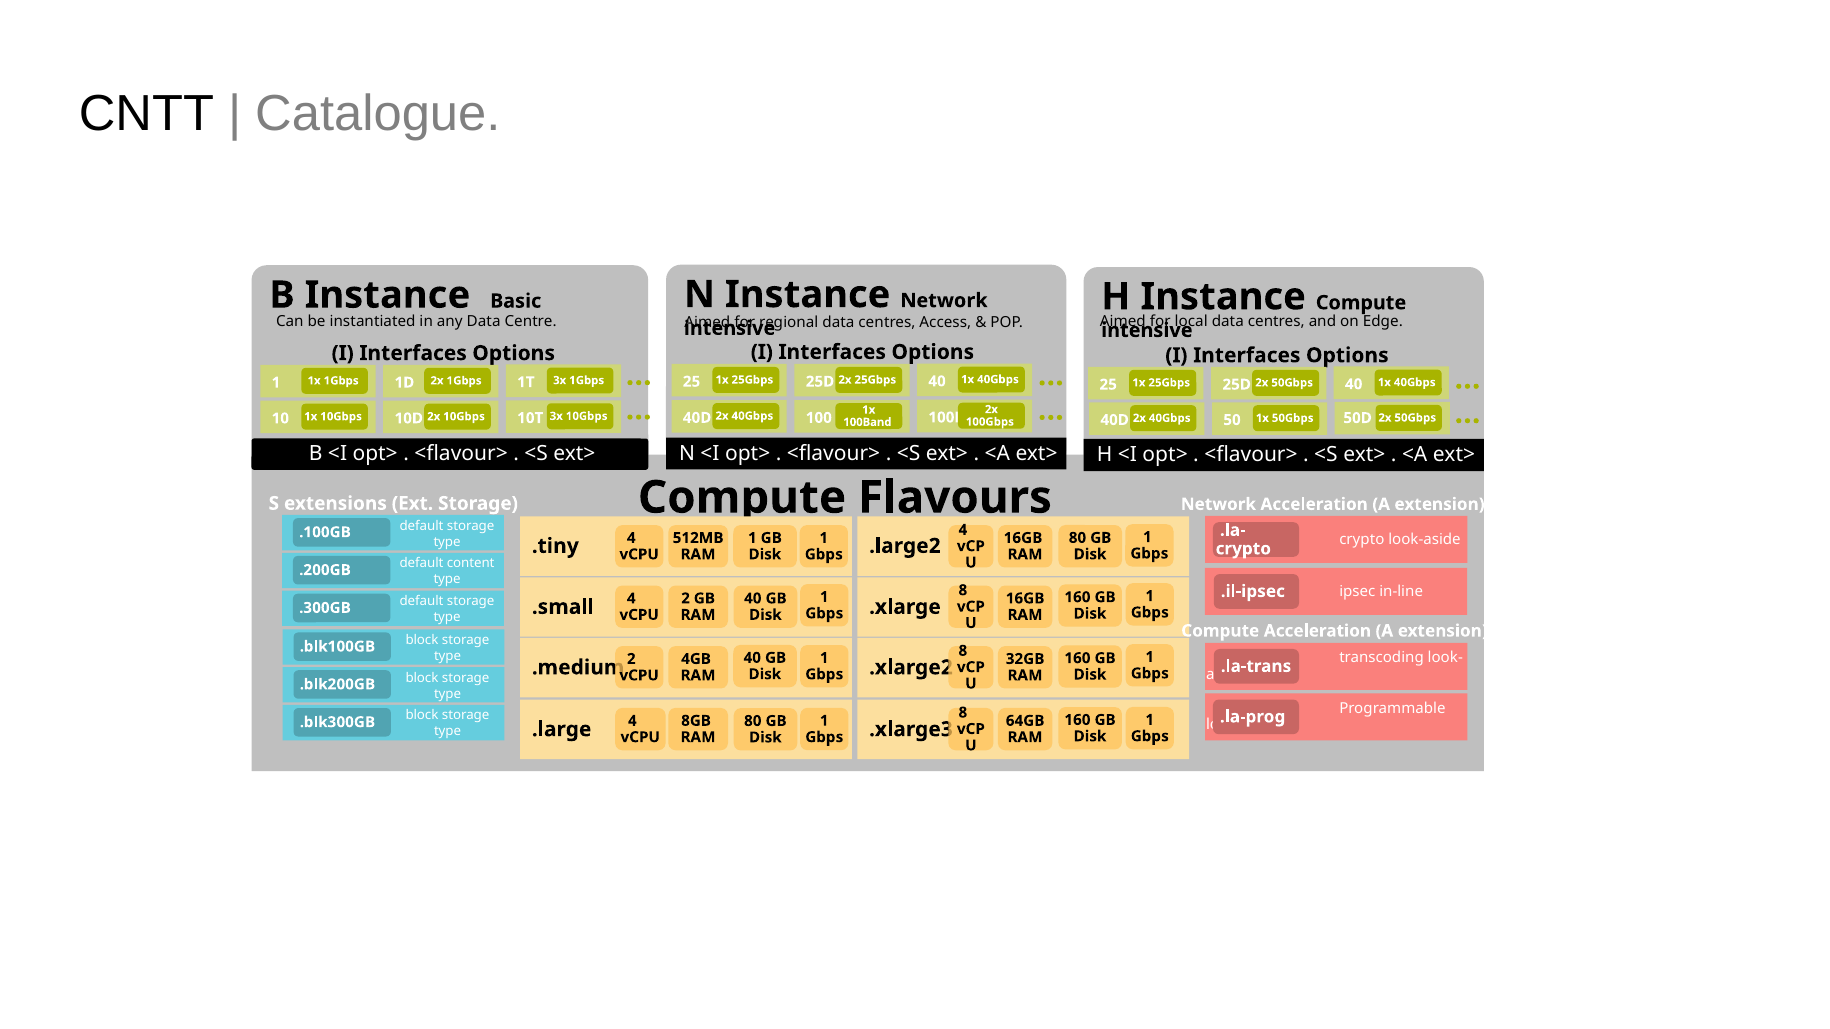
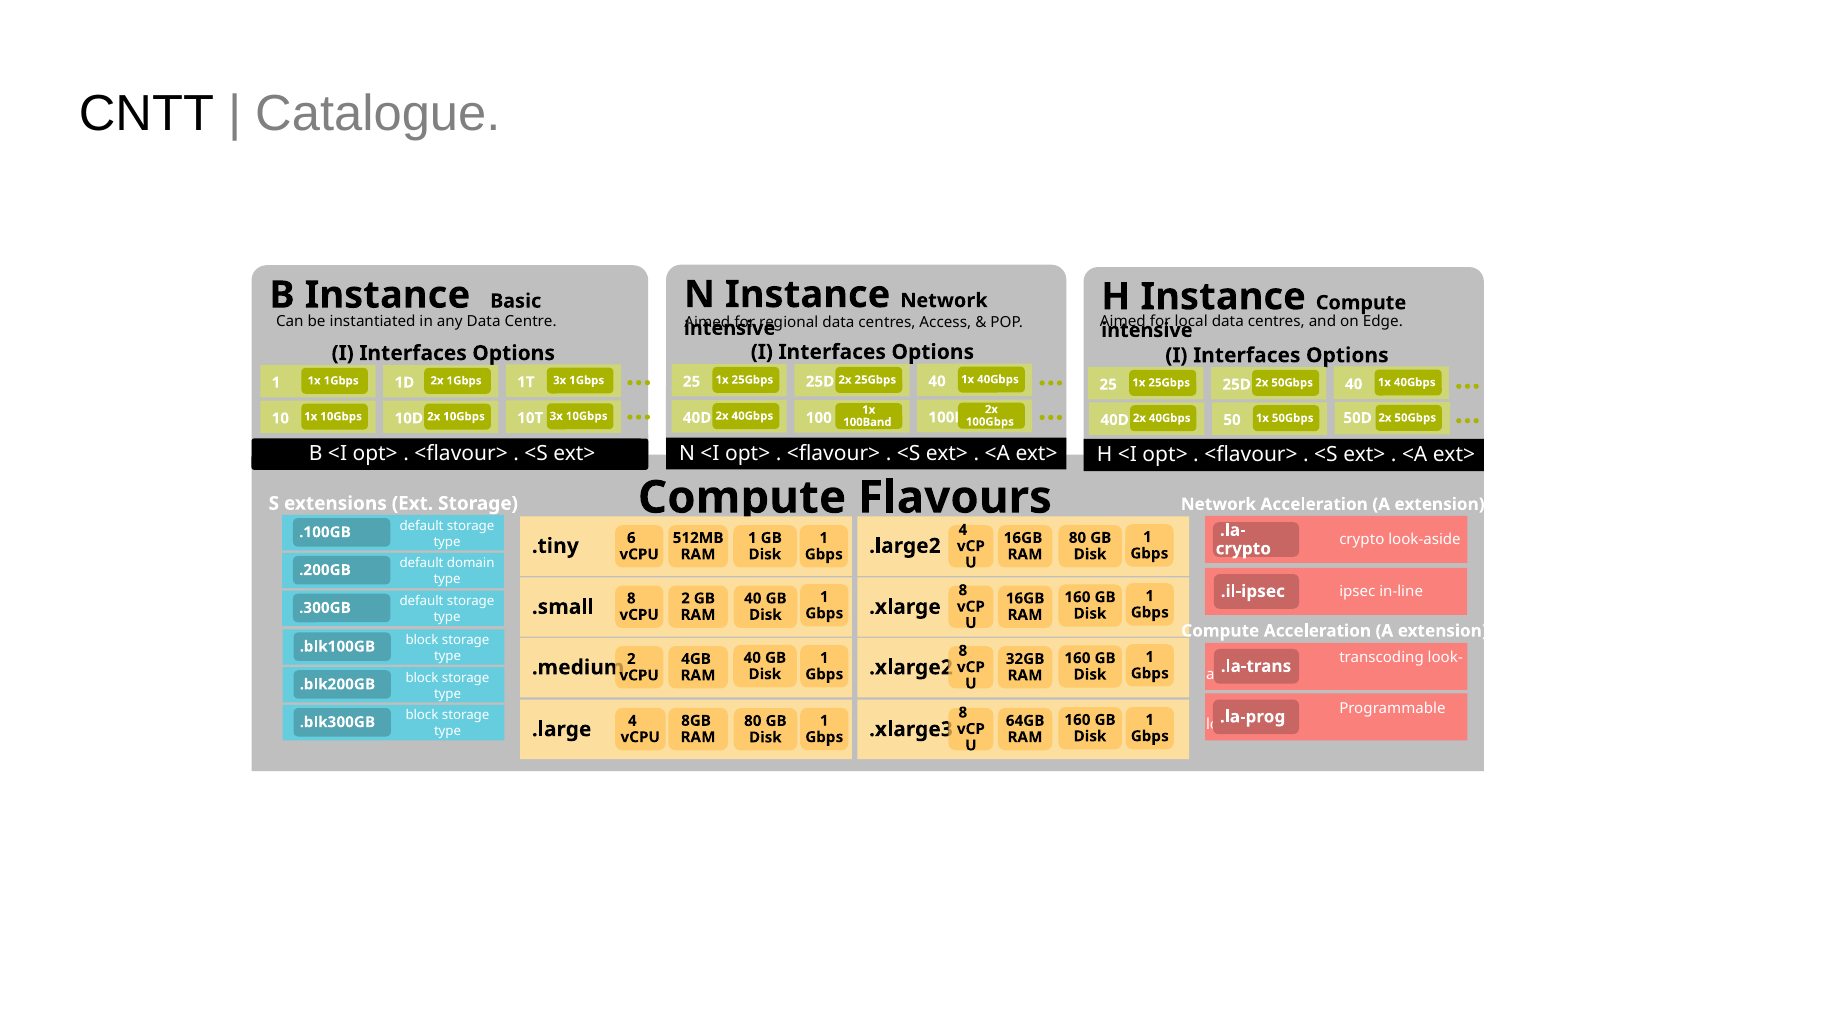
.tiny 4: 4 -> 6
content: content -> domain
.small 4: 4 -> 8
